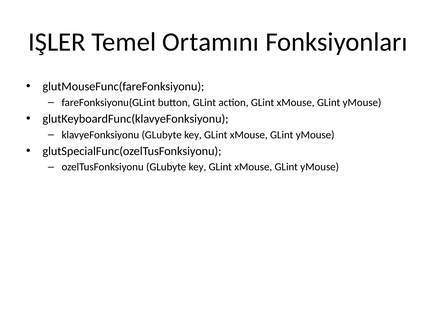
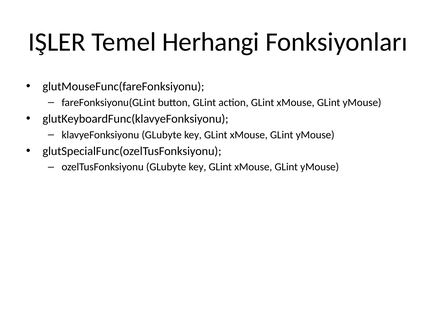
Ortamını: Ortamını -> Herhangi
